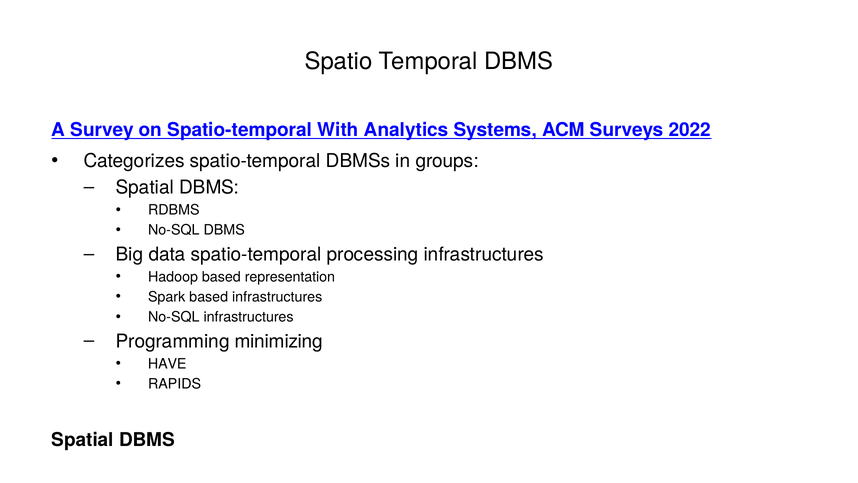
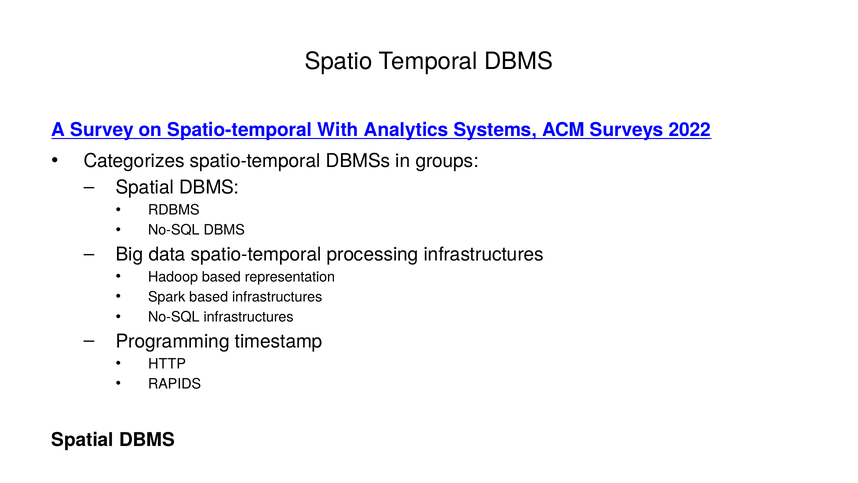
minimizing: minimizing -> timestamp
HAVE: HAVE -> HTTP
